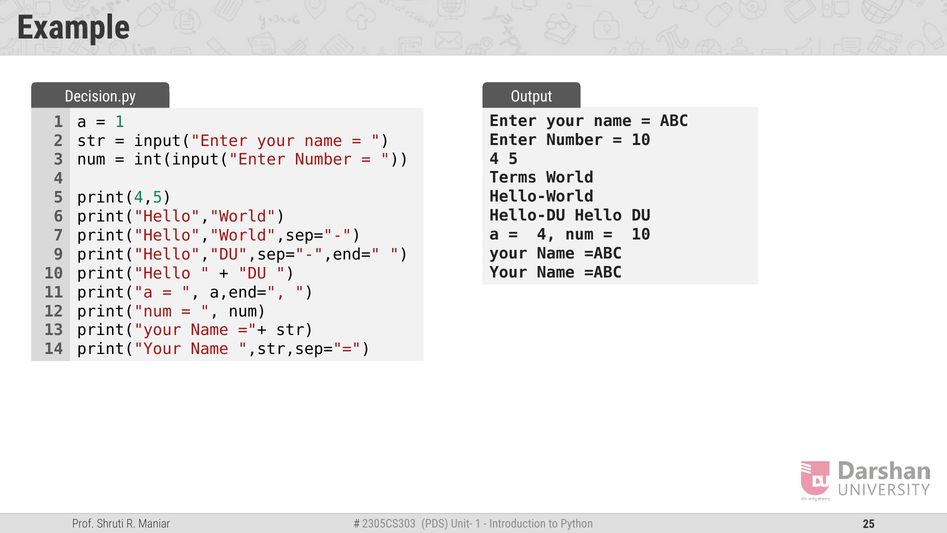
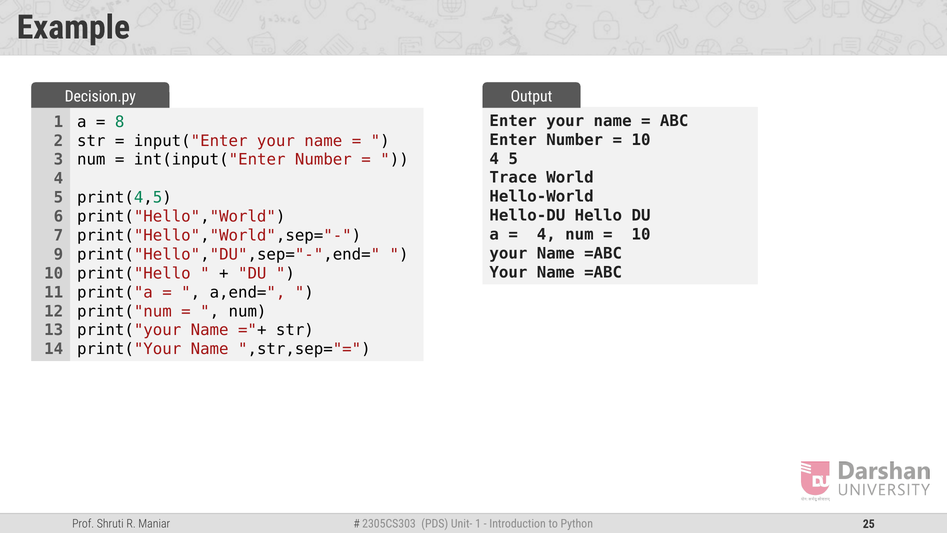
1 at (120, 122): 1 -> 8
Terms: Terms -> Trace
